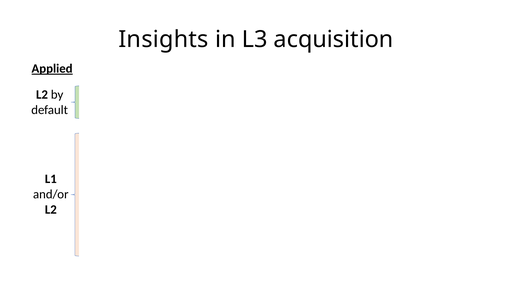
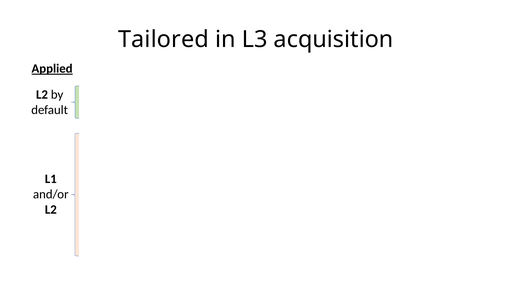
Insights: Insights -> Tailored
